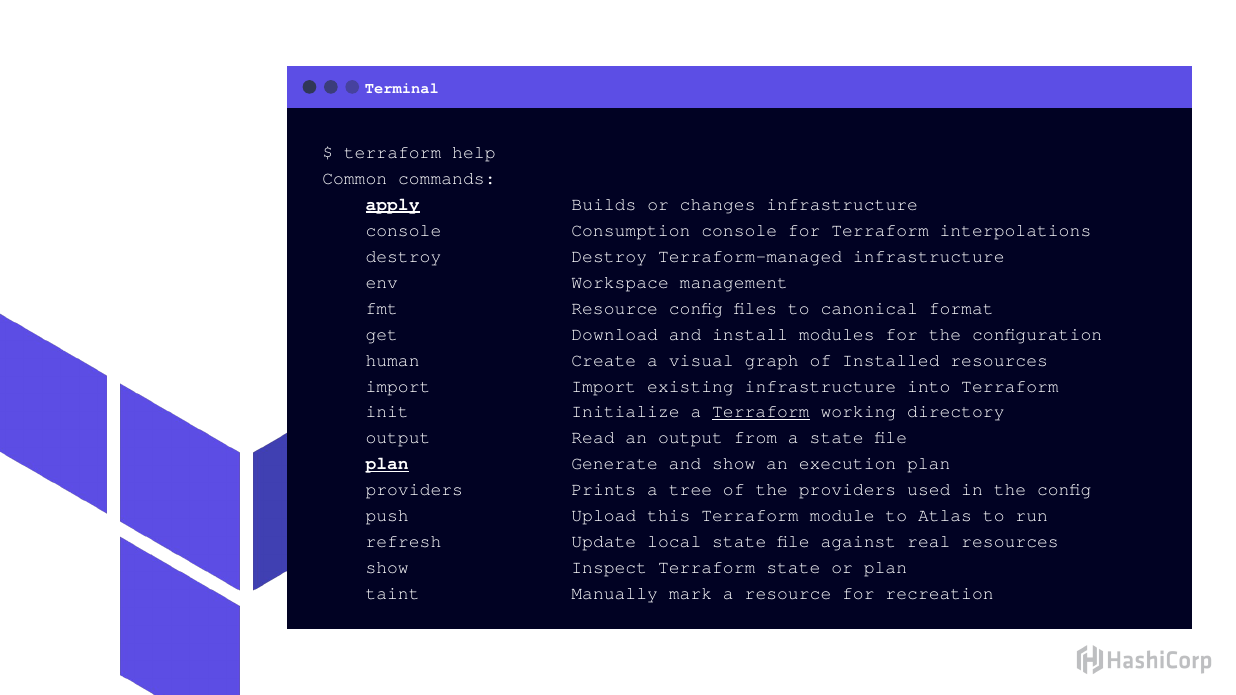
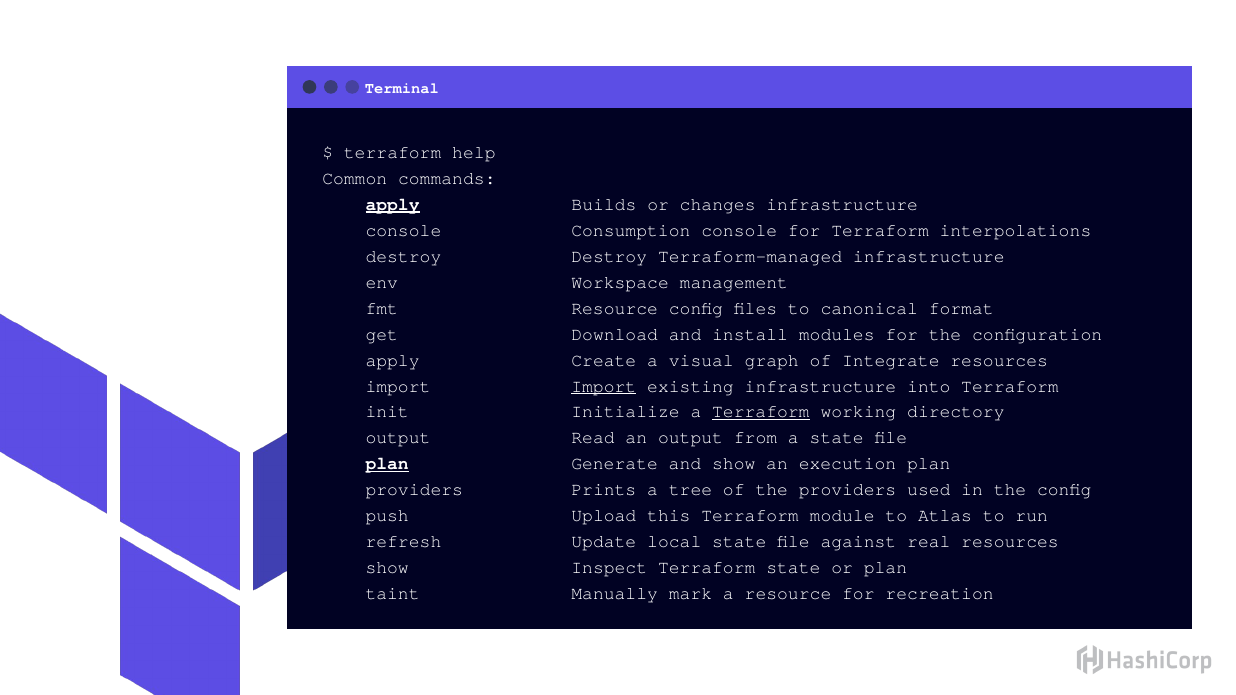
human at (393, 360): human -> apply
Installed: Installed -> Integrate
Import at (604, 386) underline: none -> present
